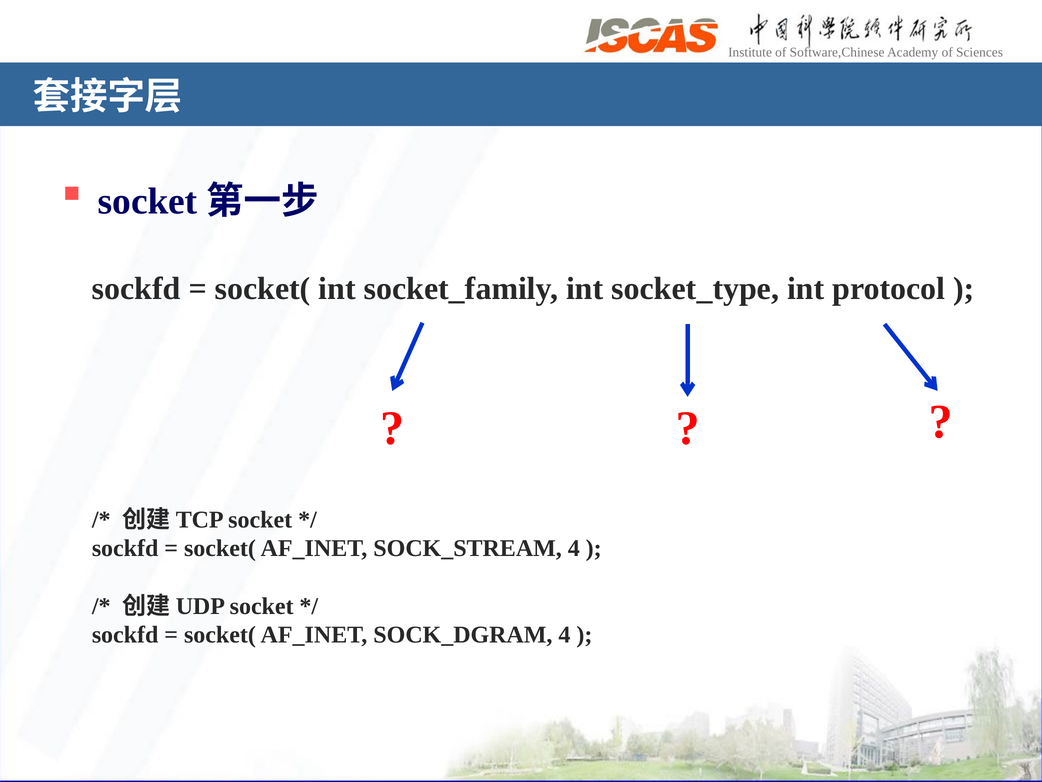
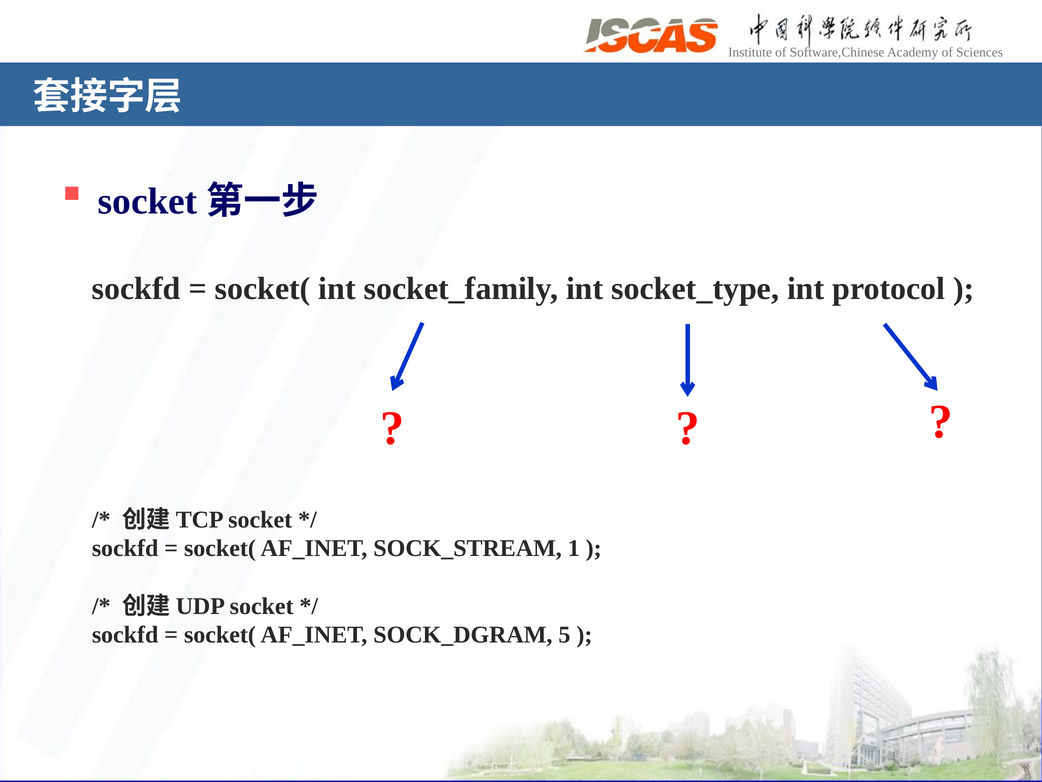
SOCK_STREAM 4: 4 -> 1
SOCK_DGRAM 4: 4 -> 5
